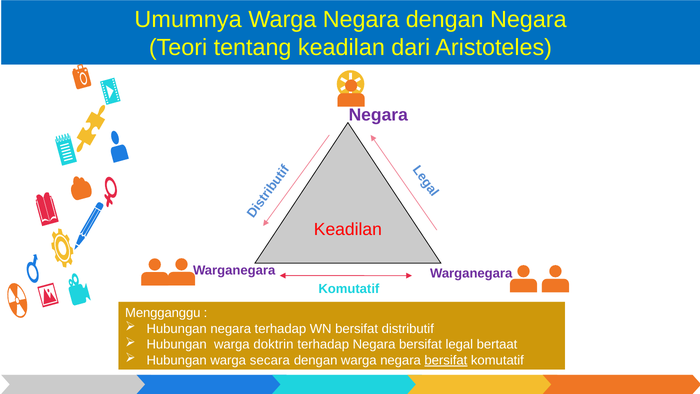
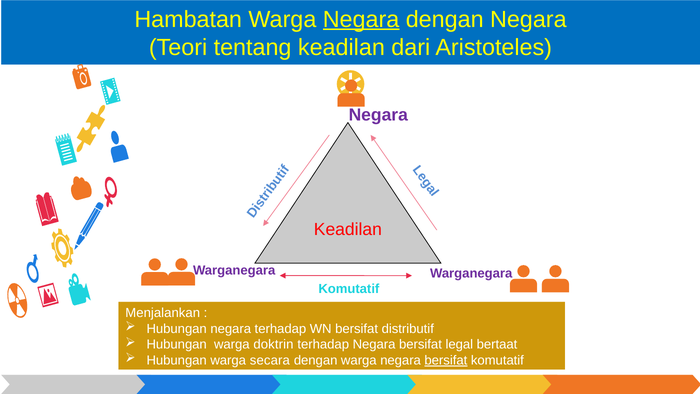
Umumnya: Umumnya -> Hambatan
Negara at (361, 19) underline: none -> present
Mengganggu: Mengganggu -> Menjalankan
